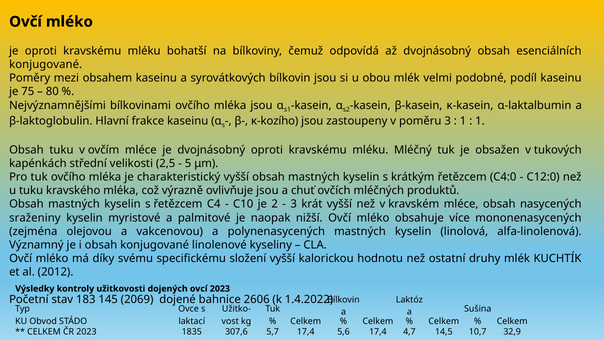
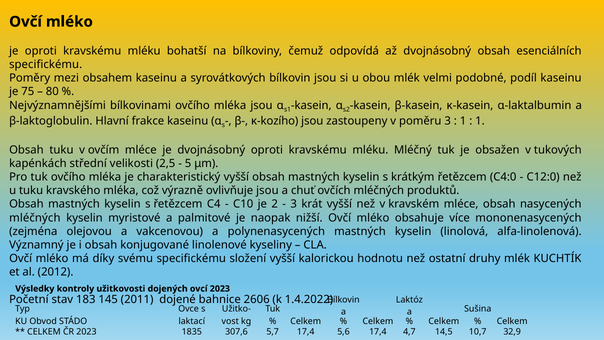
konjugované at (46, 64): konjugované -> specifickému
sraženiny at (35, 218): sraženiny -> mléčných
2069: 2069 -> 2011
